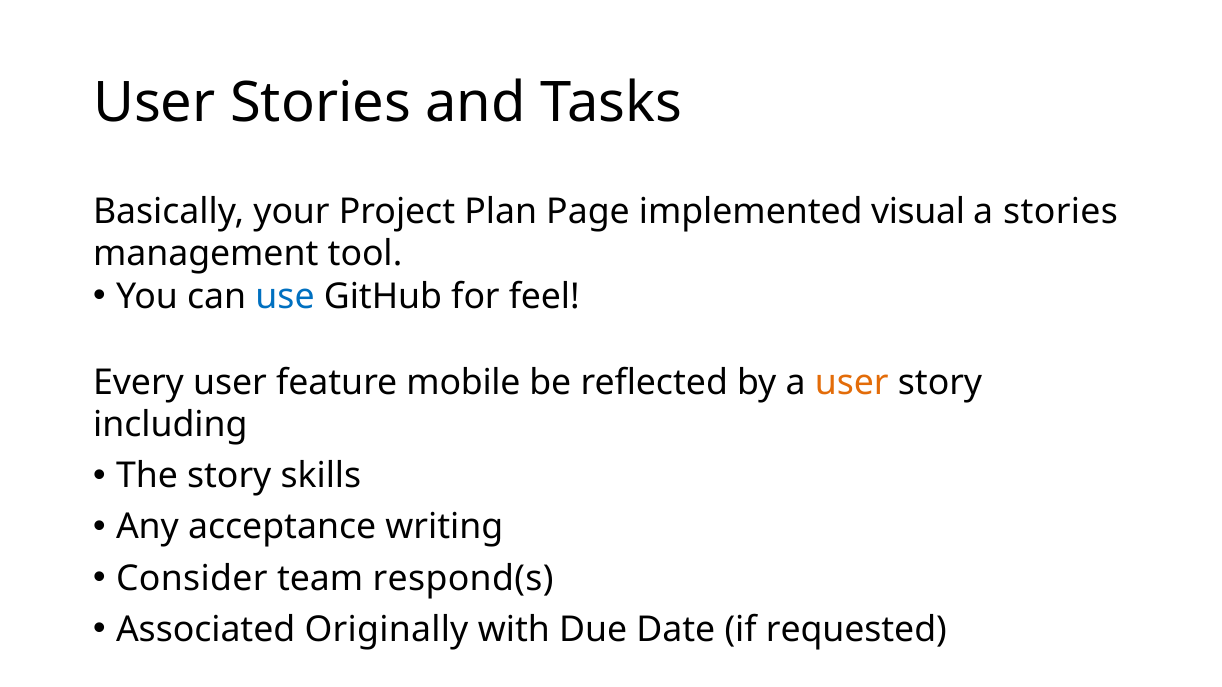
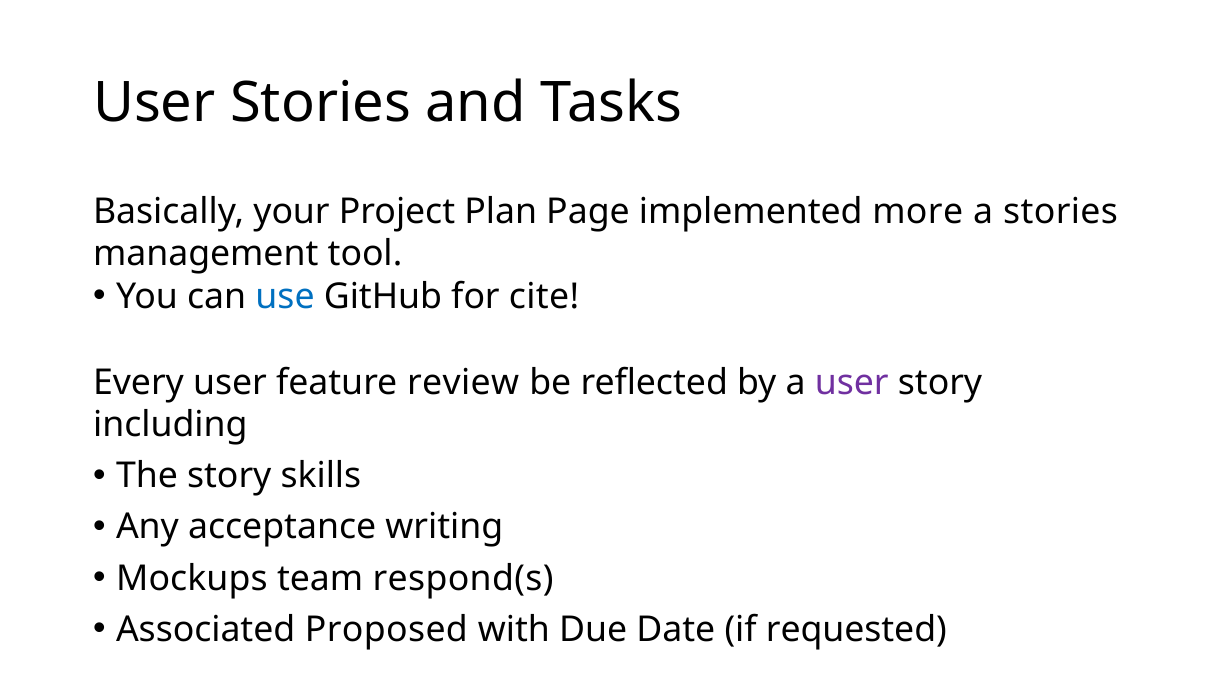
visual: visual -> more
feel: feel -> cite
mobile: mobile -> review
user at (852, 383) colour: orange -> purple
Consider: Consider -> Mockups
Originally: Originally -> Proposed
